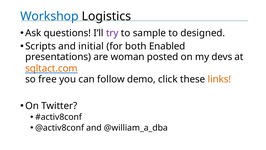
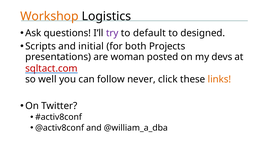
Workshop colour: blue -> orange
sample: sample -> default
Enabled: Enabled -> Projects
sqltact.com colour: orange -> red
free: free -> well
demo: demo -> never
